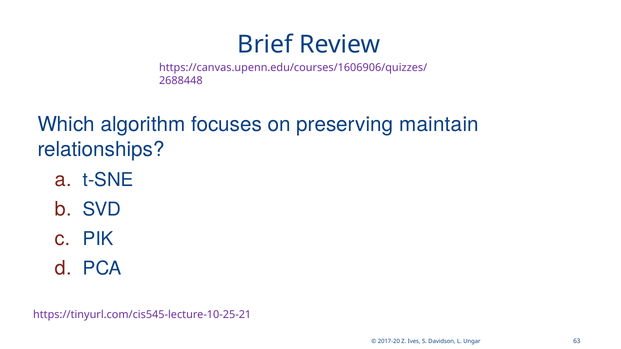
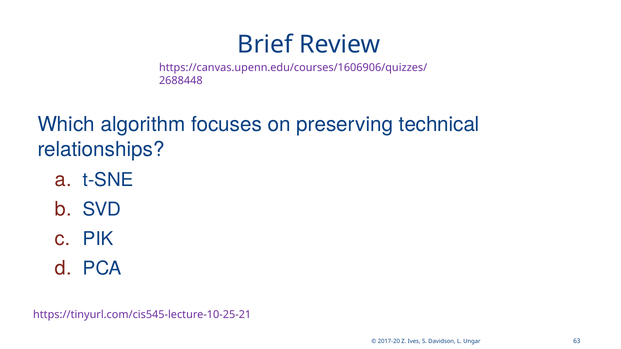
maintain: maintain -> technical
